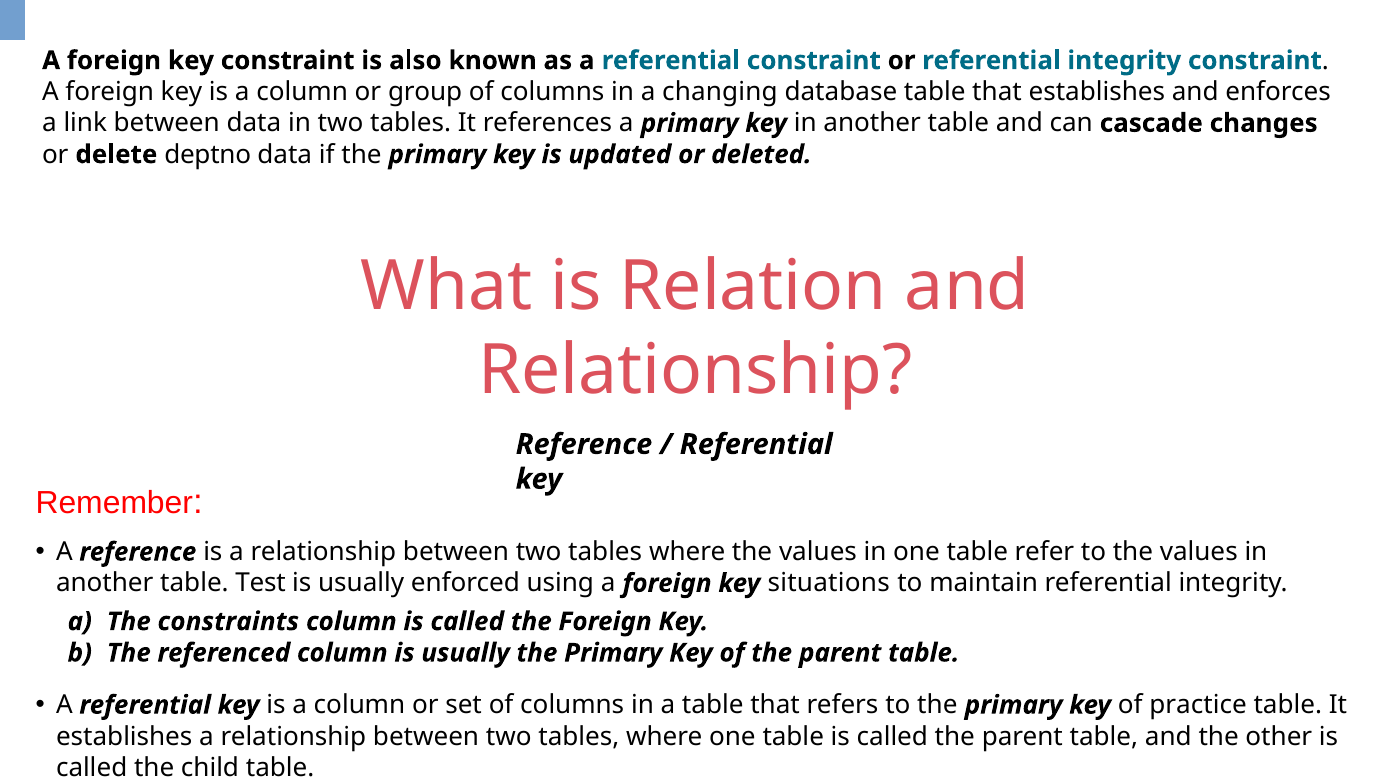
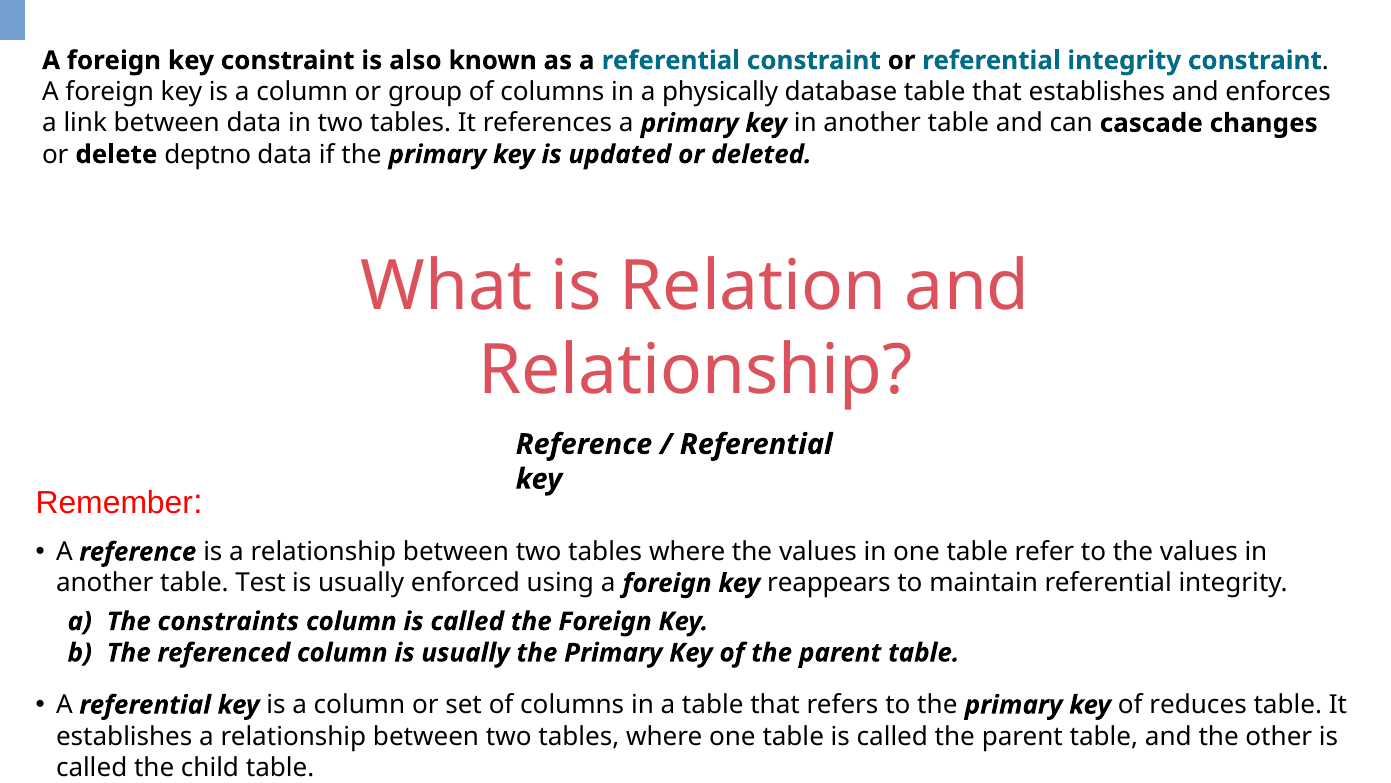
changing: changing -> physically
situations: situations -> reappears
practice: practice -> reduces
